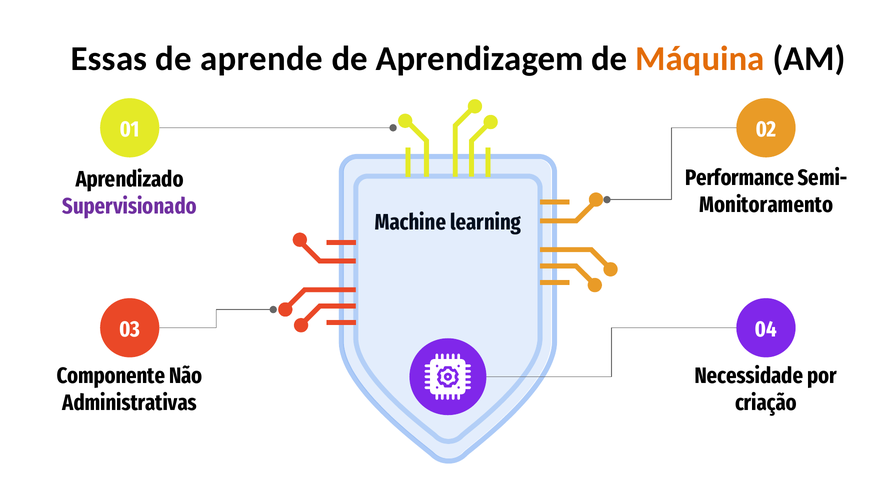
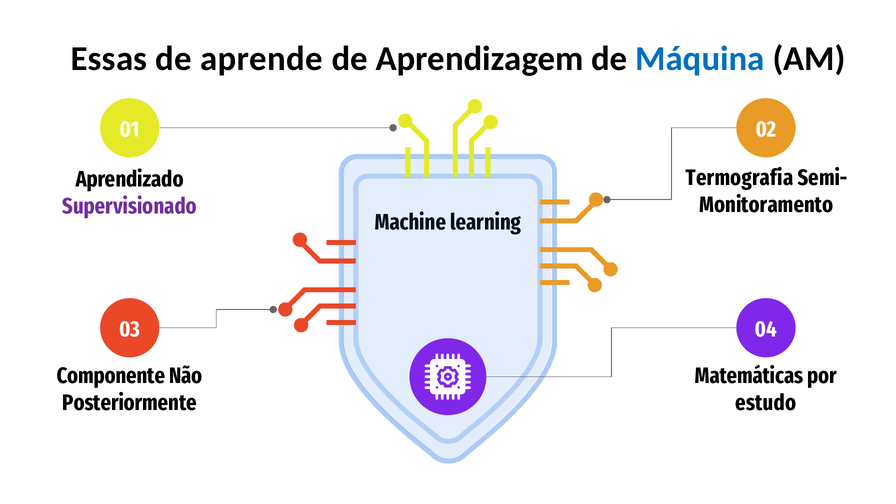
Máquina colour: orange -> blue
Performance: Performance -> Termografia
Necessidade: Necessidade -> Matemáticas
Administrativas: Administrativas -> Posteriormente
criação: criação -> estudo
